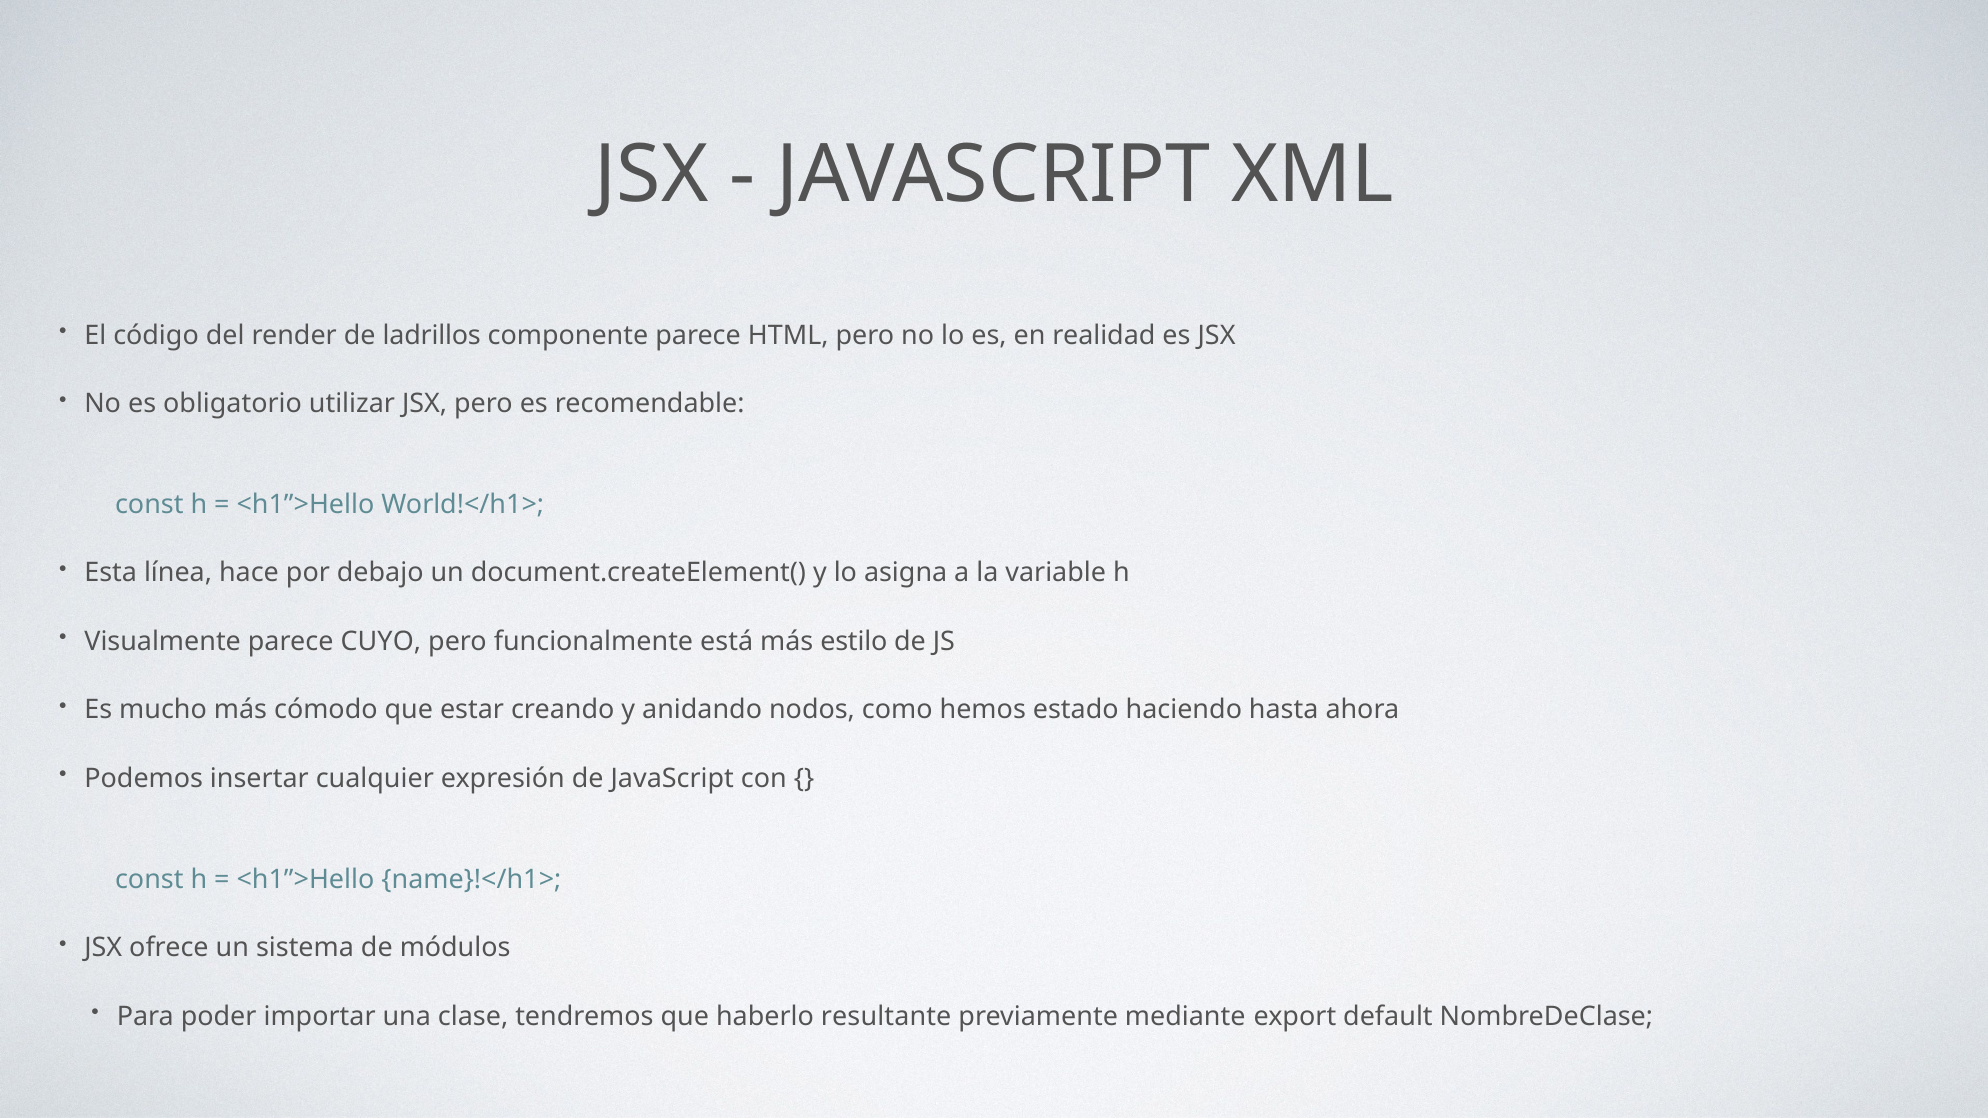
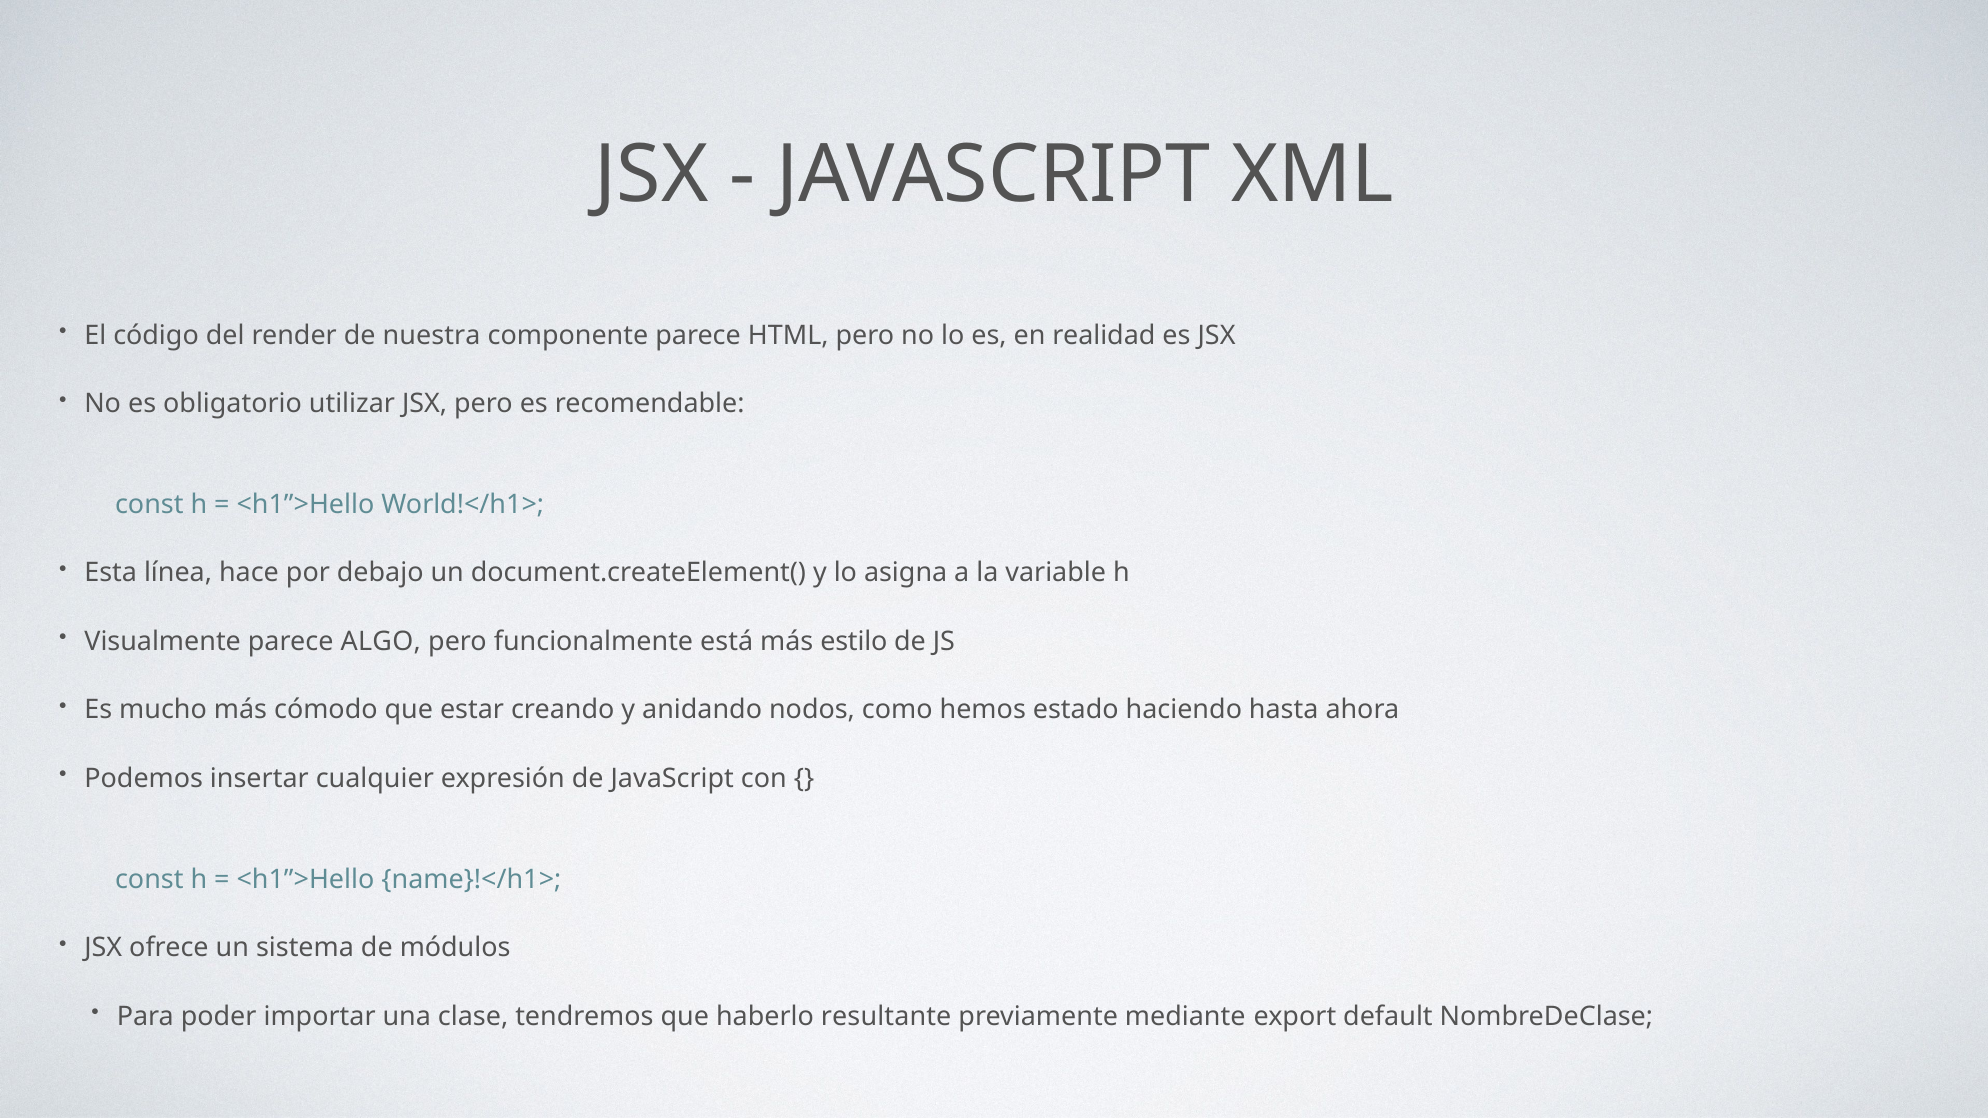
ladrillos: ladrillos -> nuestra
CUYO: CUYO -> ALGO
